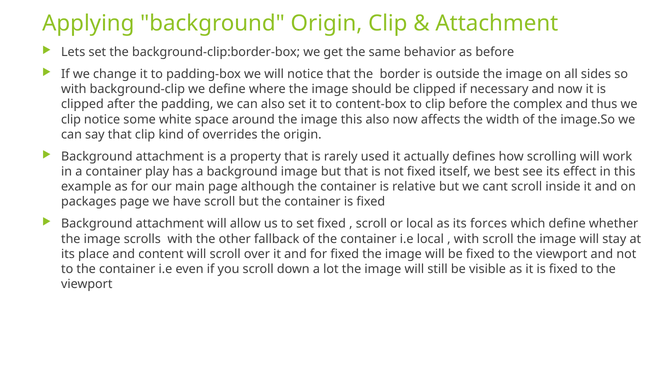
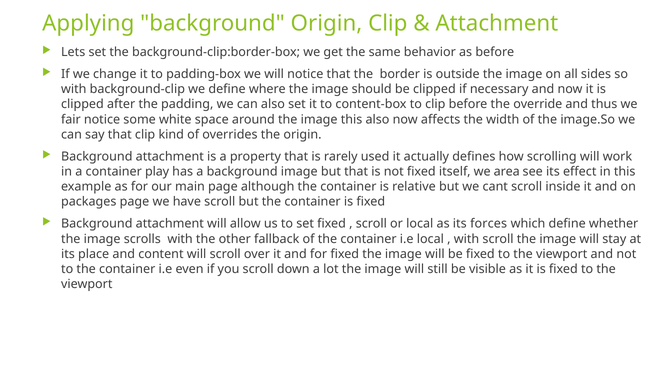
complex: complex -> override
clip at (71, 119): clip -> fair
best: best -> area
